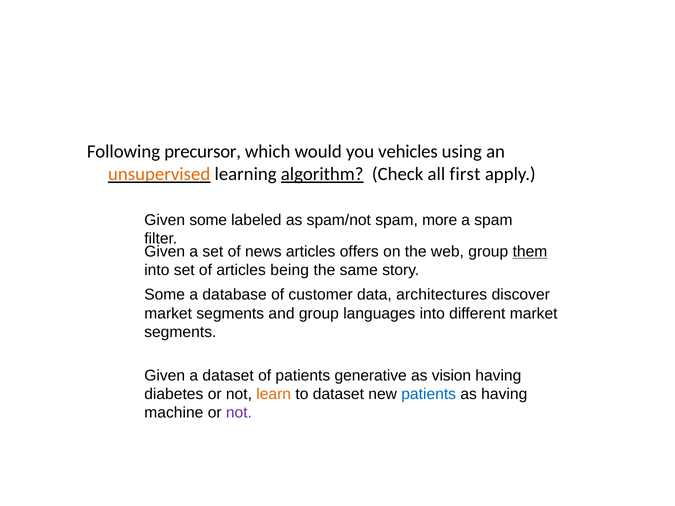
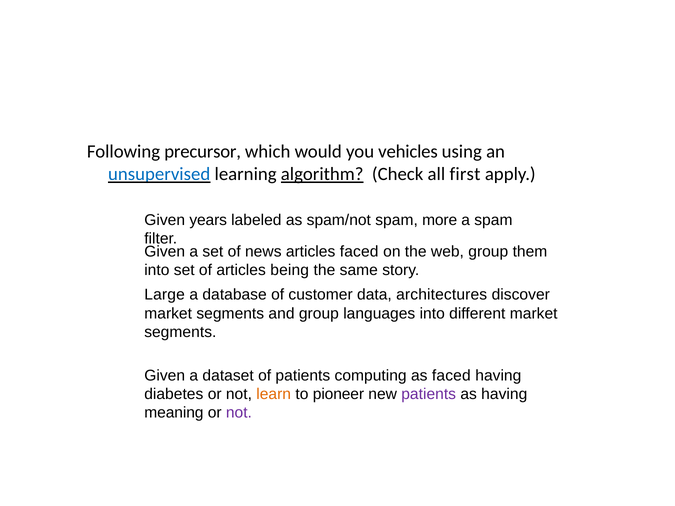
unsupervised colour: orange -> blue
Given some: some -> years
articles offers: offers -> faced
them underline: present -> none
Some at (165, 295): Some -> Large
generative: generative -> computing
as vision: vision -> faced
to dataset: dataset -> pioneer
patients at (429, 394) colour: blue -> purple
machine: machine -> meaning
